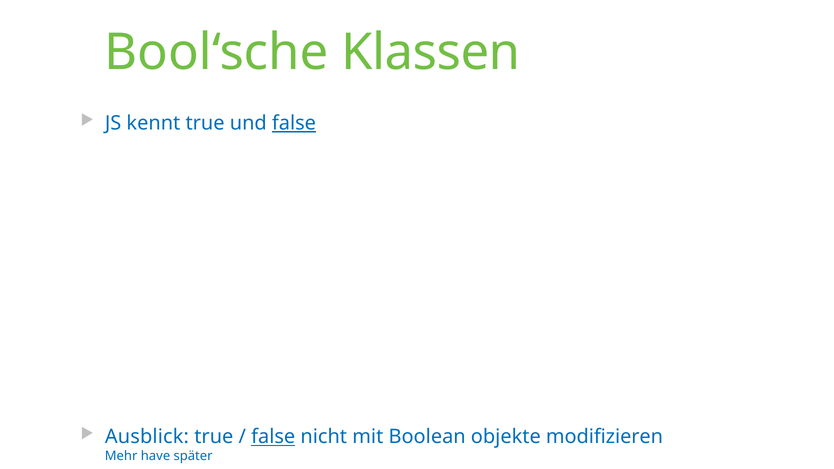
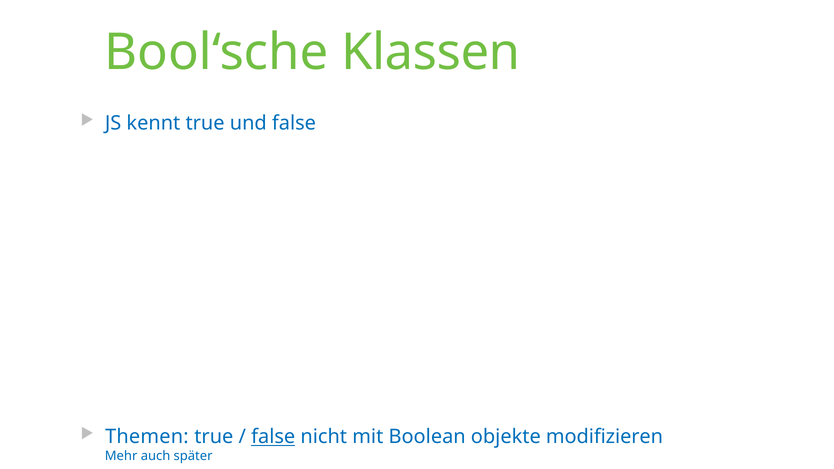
false at (294, 123) underline: present -> none
Ausblick: Ausblick -> Themen
have: have -> auch
